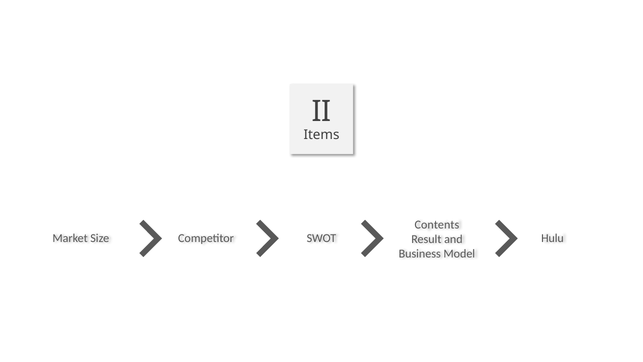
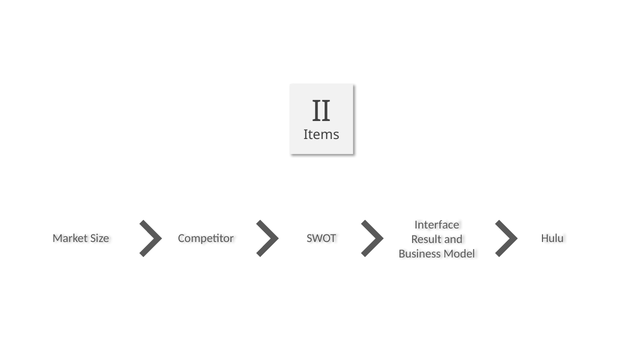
Contents: Contents -> Interface
